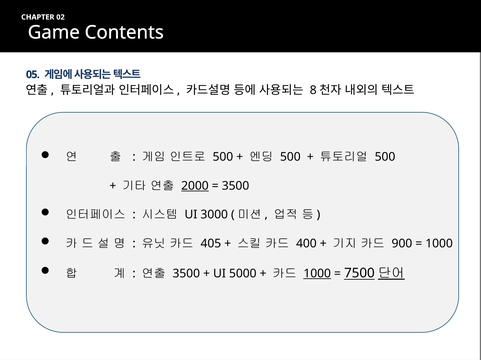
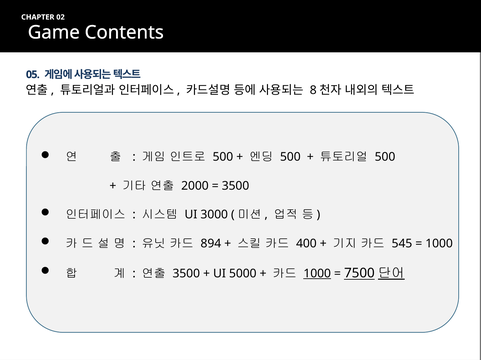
2000 underline: present -> none
405: 405 -> 894
900: 900 -> 545
